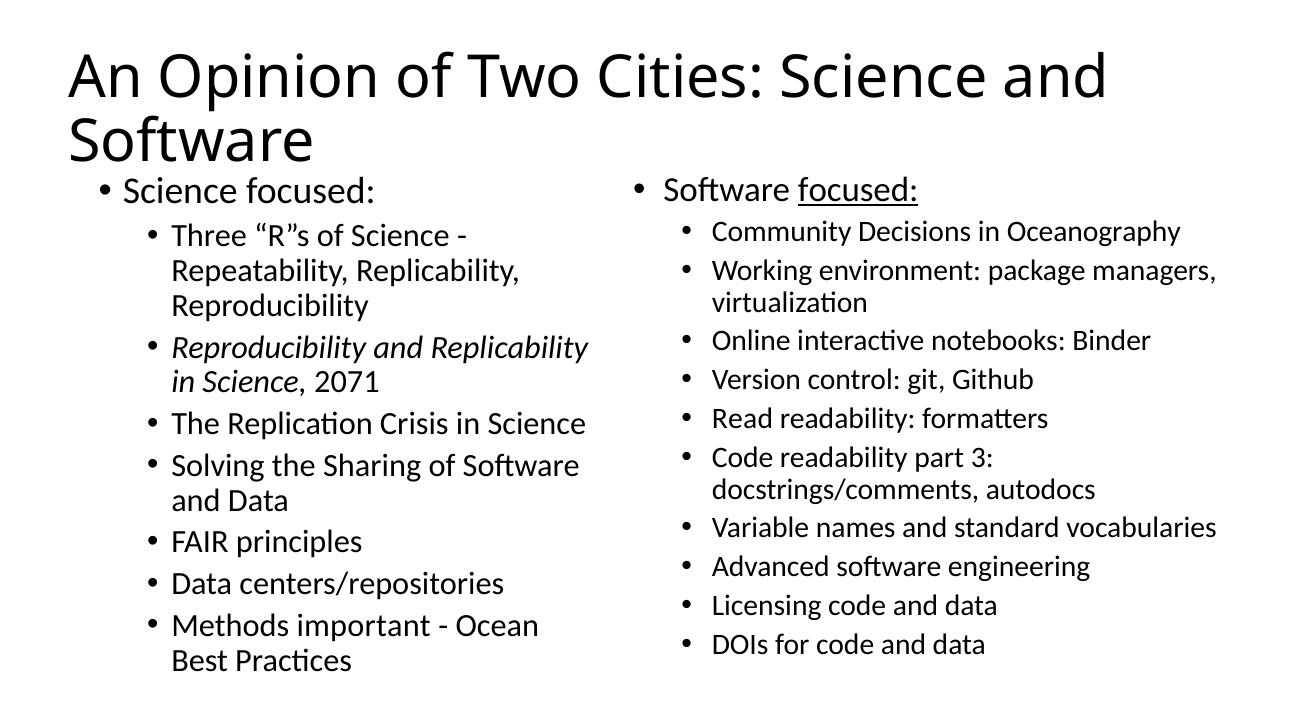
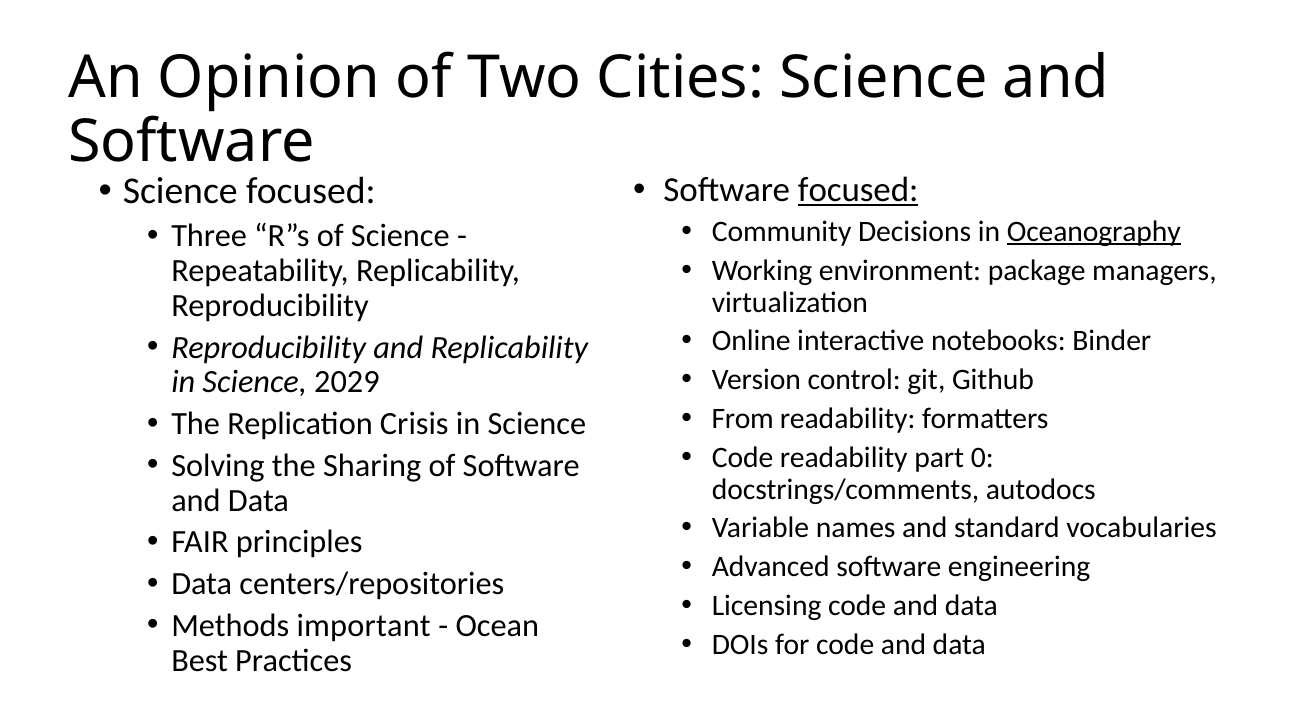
Oceanography underline: none -> present
2071: 2071 -> 2029
Read: Read -> From
3: 3 -> 0
